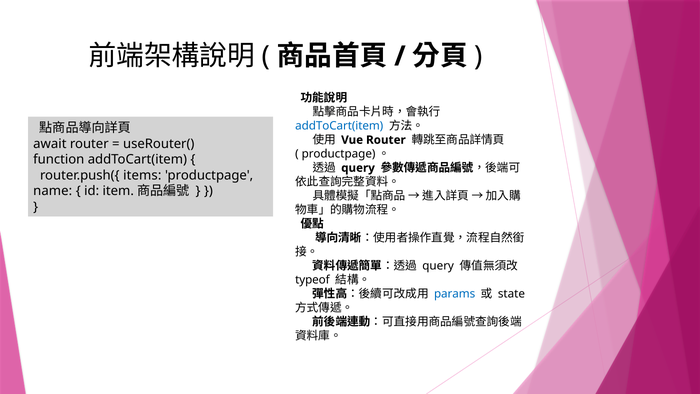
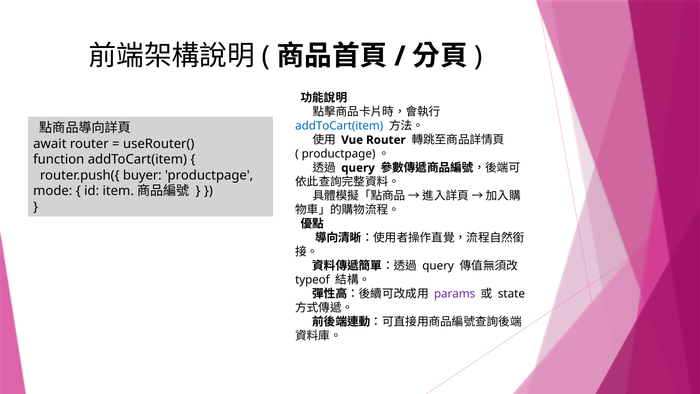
items: items -> buyer
name: name -> mode
params colour: blue -> purple
